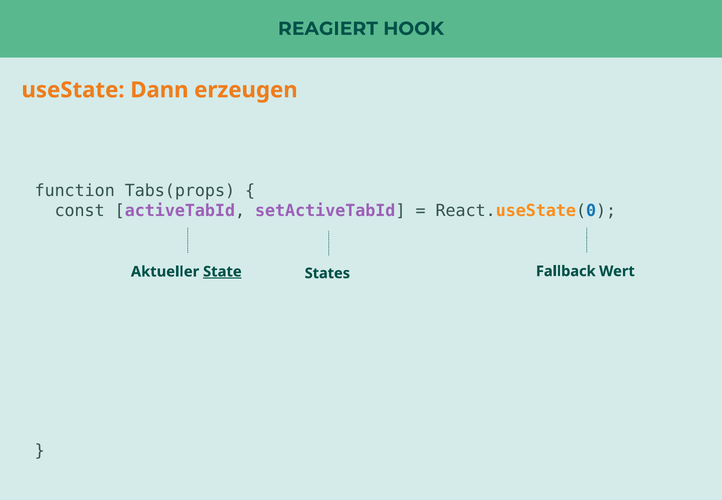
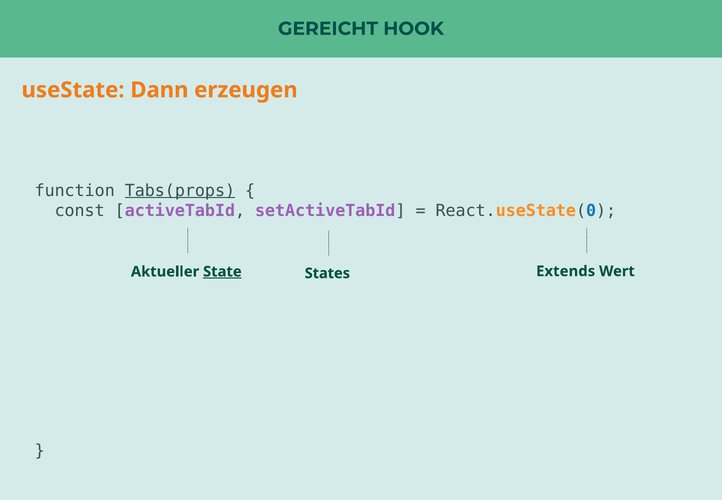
REAGIERT: REAGIERT -> GEREICHT
Tabs(props underline: none -> present
Fallback: Fallback -> Extends
